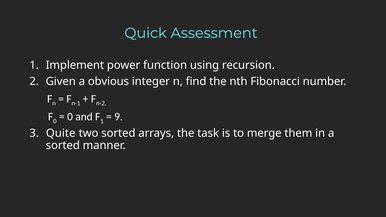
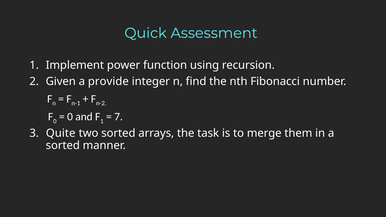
obvious: obvious -> provide
9: 9 -> 7
